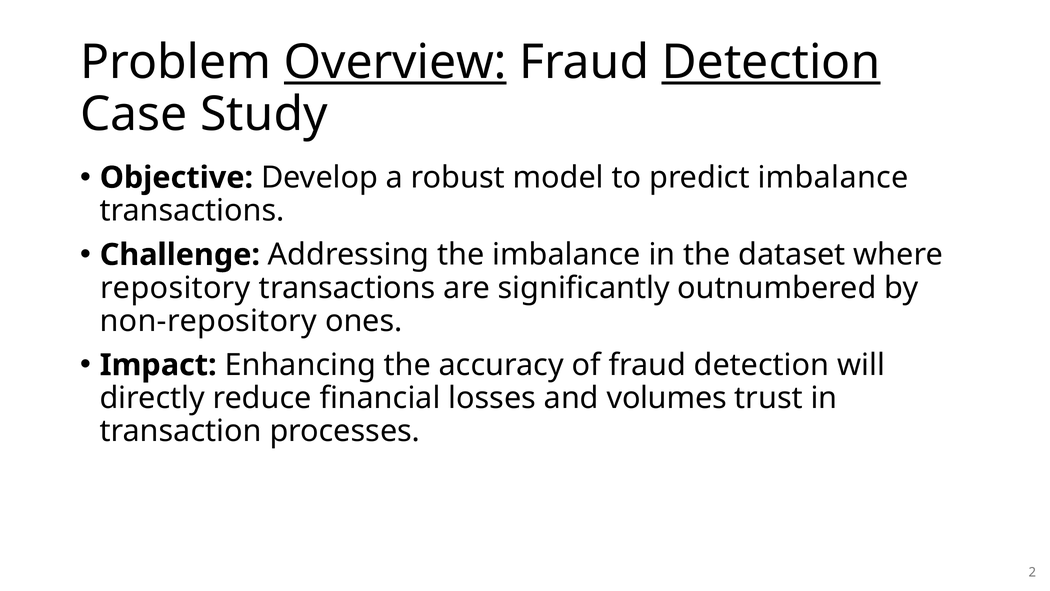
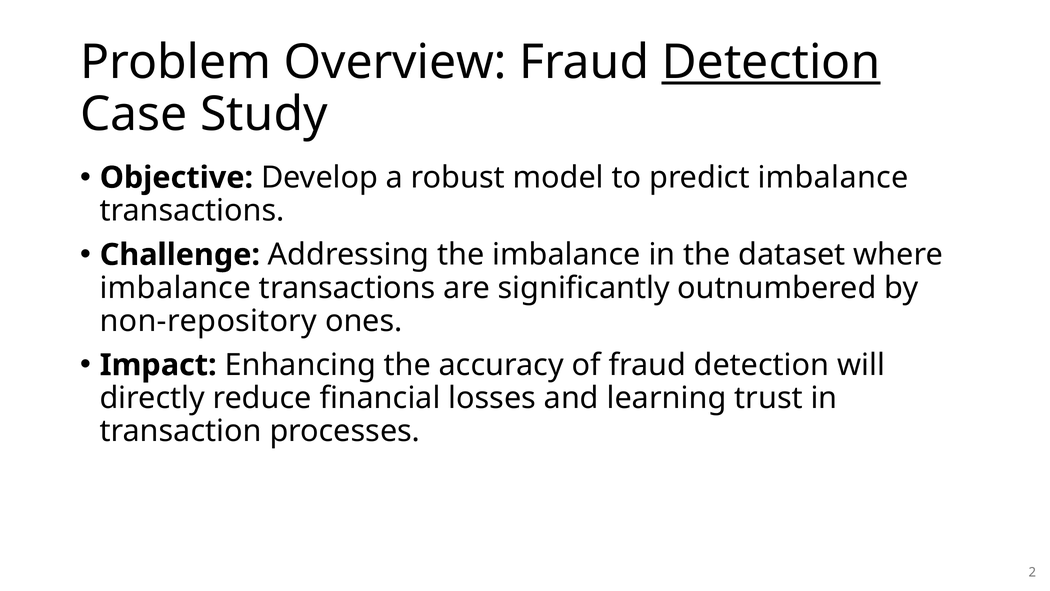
Overview underline: present -> none
repository at (175, 288): repository -> imbalance
volumes: volumes -> learning
